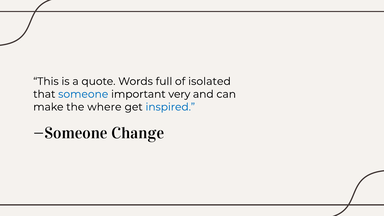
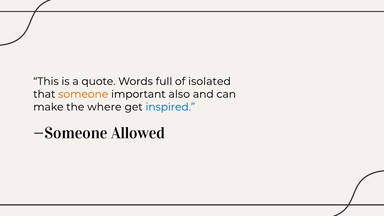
someone colour: blue -> orange
very: very -> also
Change: Change -> Allowed
